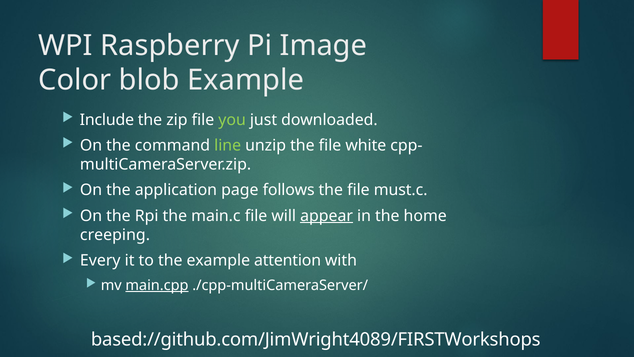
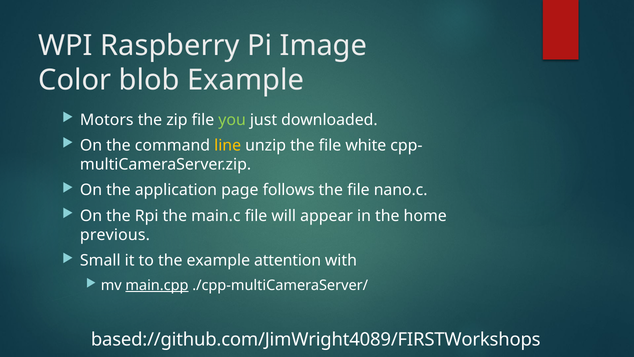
Include: Include -> Motors
line colour: light green -> yellow
must.c: must.c -> nano.c
appear underline: present -> none
creeping: creeping -> previous
Every: Every -> Small
